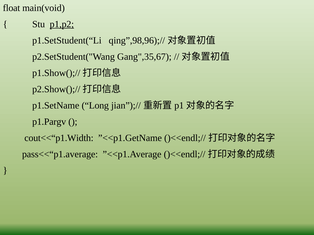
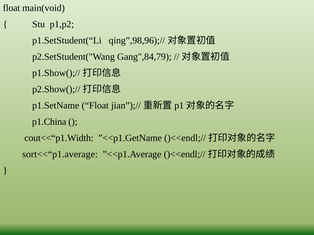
p1,p2 underline: present -> none
Gang",35,67: Gang",35,67 -> Gang",84,79
p1.SetName Long: Long -> Float
p1.Pargv: p1.Pargv -> p1.China
pass<<“p1.average: pass<<“p1.average -> sort<<“p1.average
